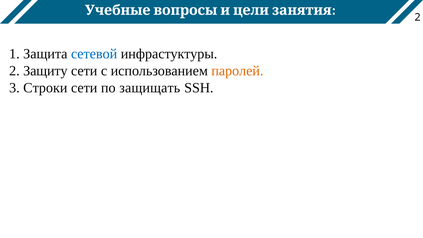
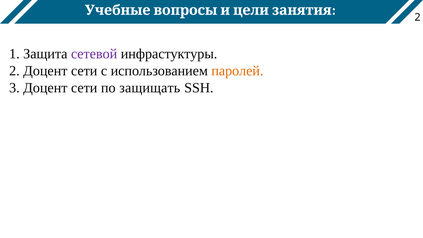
сетевой colour: blue -> purple
2 Защиту: Защиту -> Доцент
3 Строки: Строки -> Доцент
